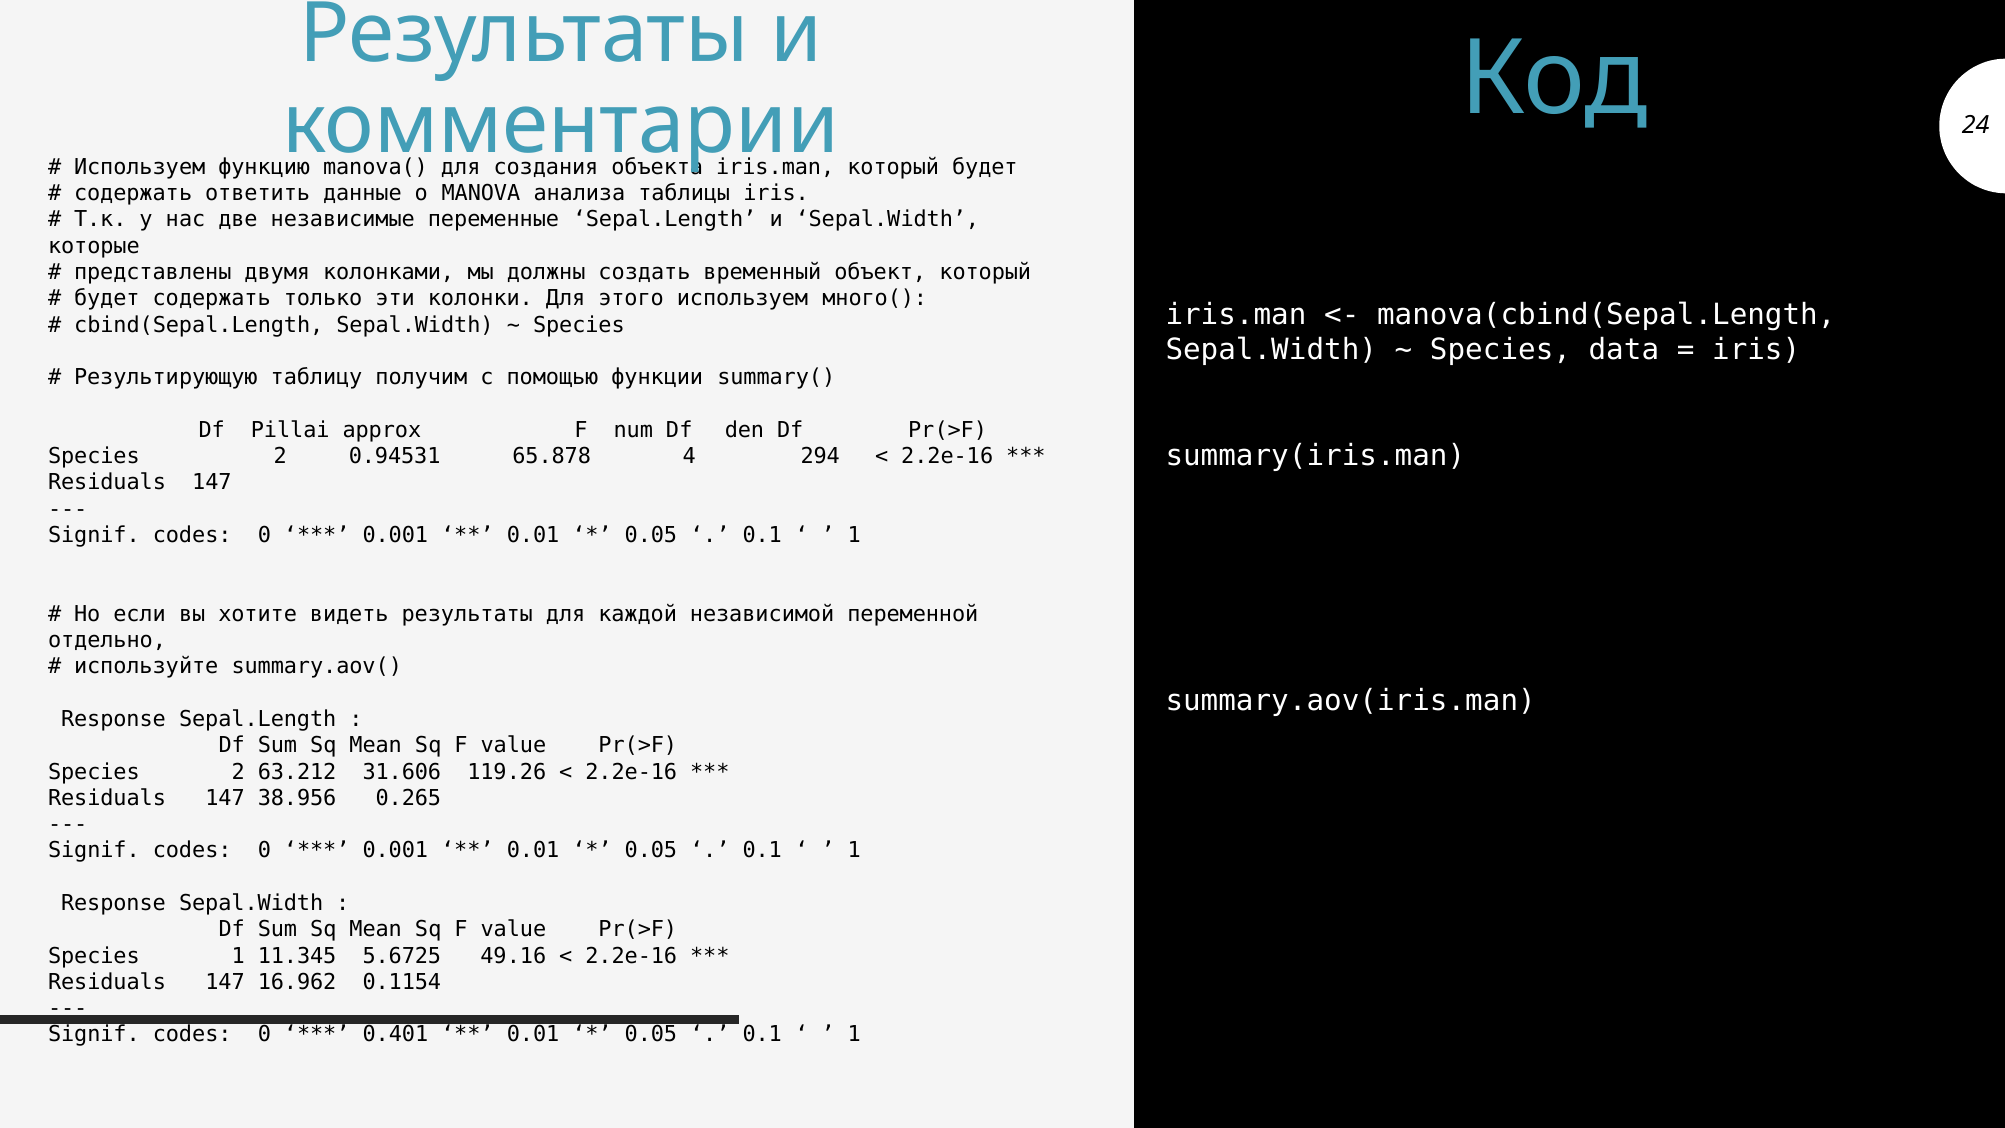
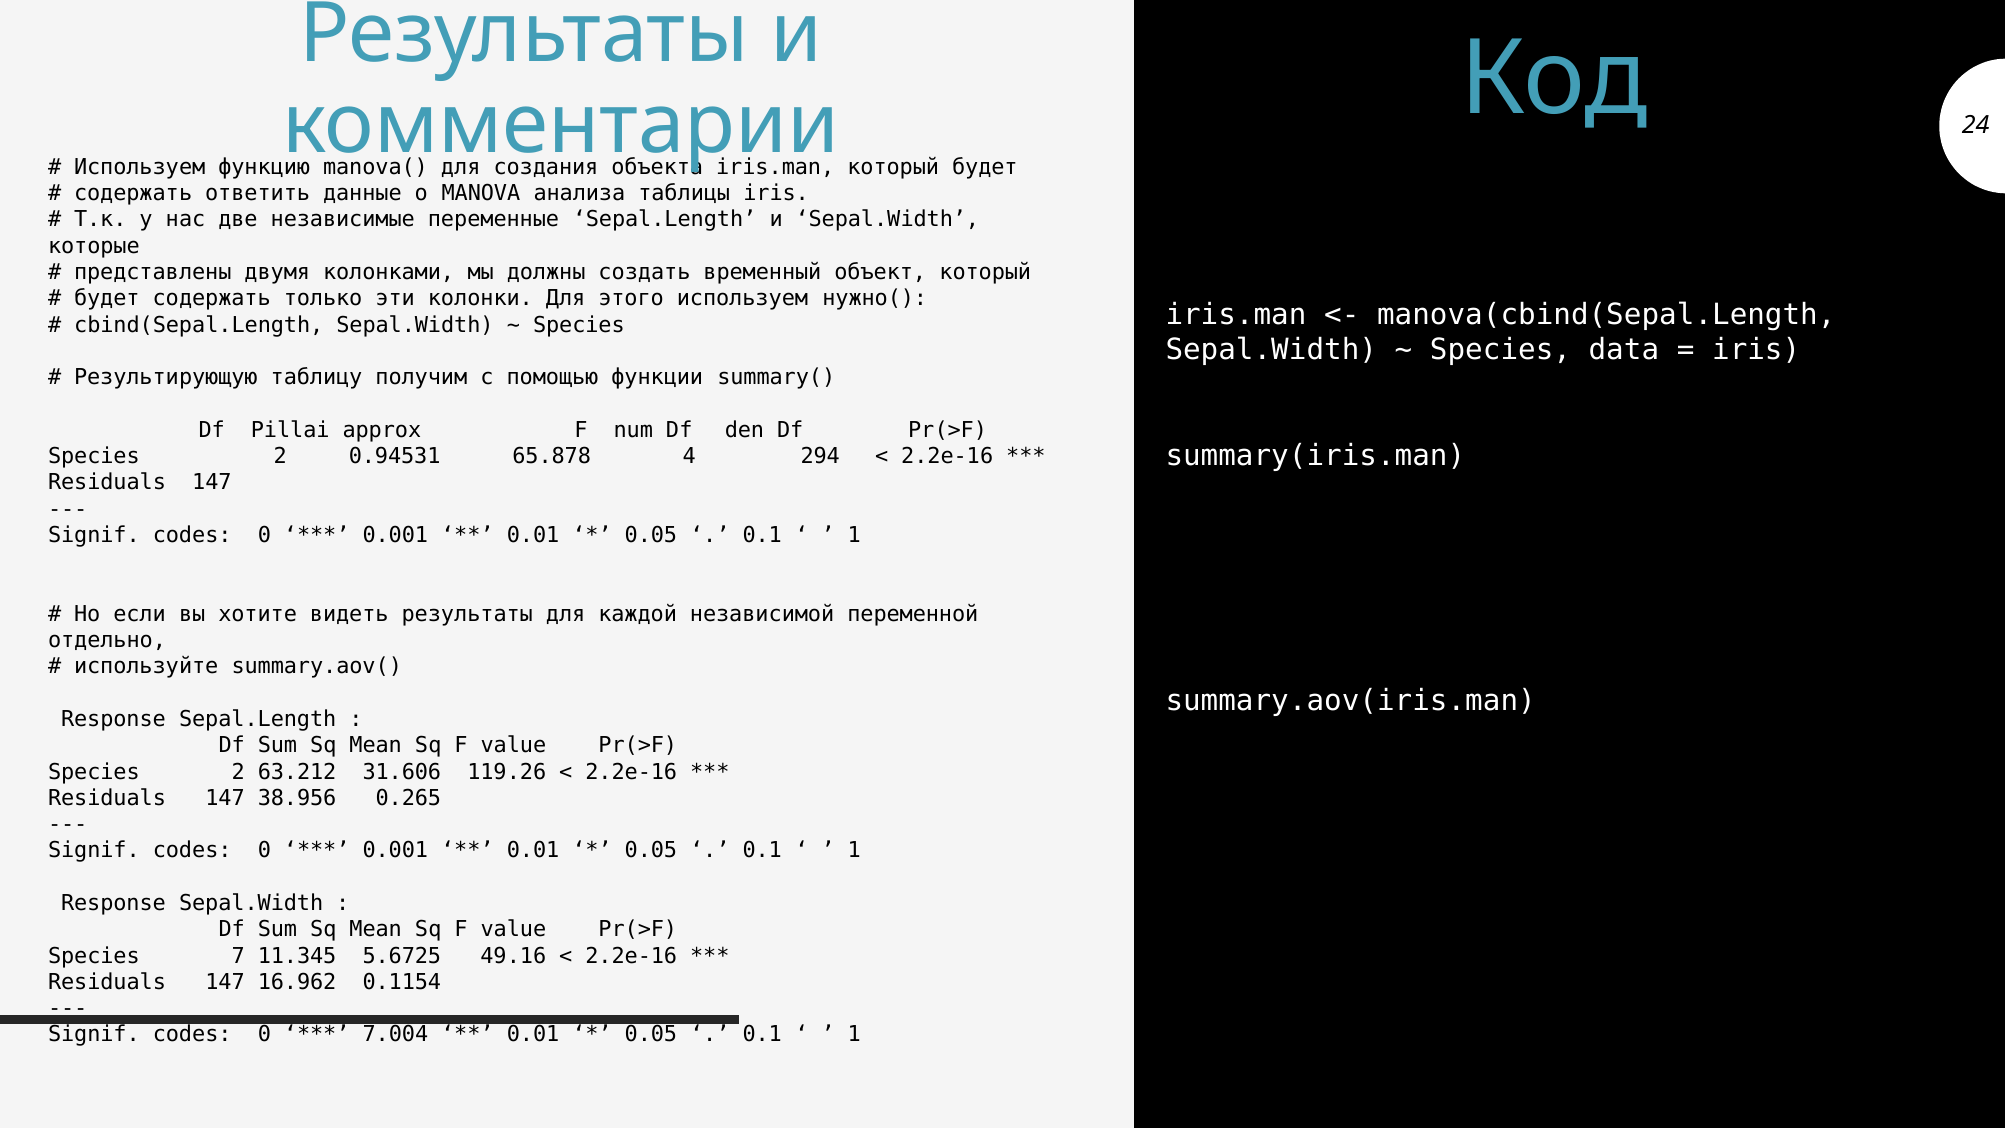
много(: много( -> нужно(
Species 1: 1 -> 7
0.401: 0.401 -> 7.004
